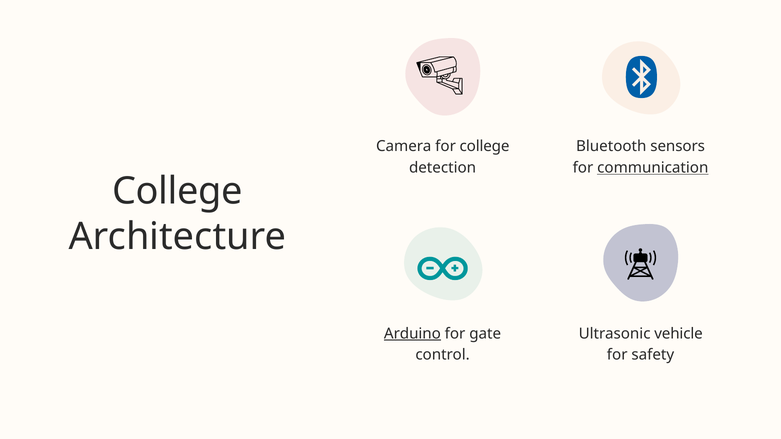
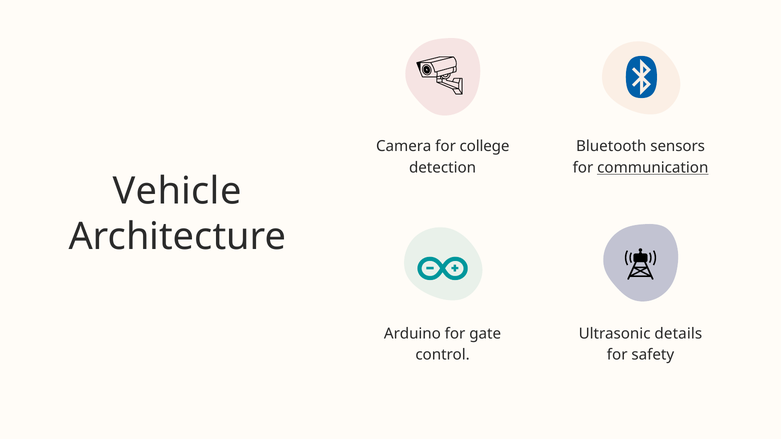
College at (178, 191): College -> Vehicle
Arduino underline: present -> none
vehicle: vehicle -> details
